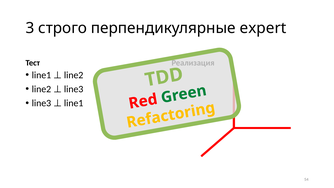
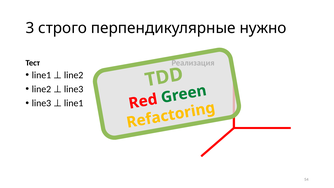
expert: expert -> нужно
